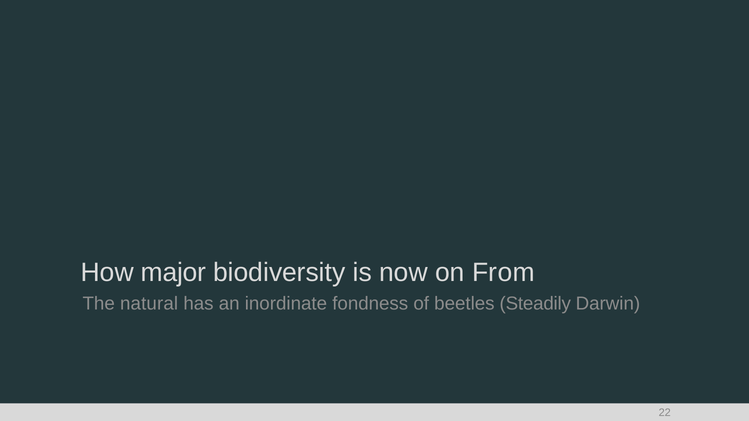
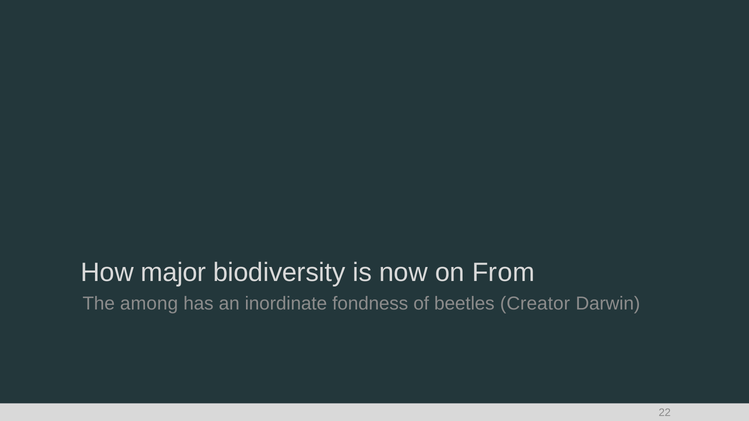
natural: natural -> among
Steadily: Steadily -> Creator
